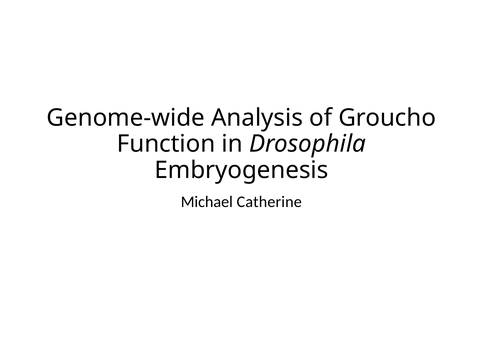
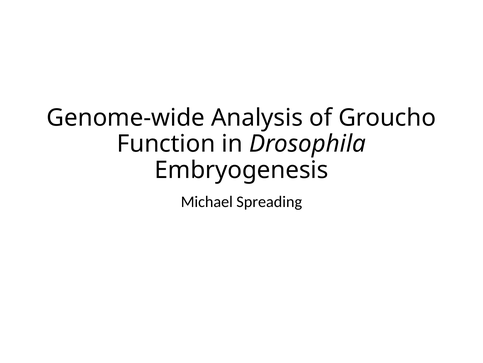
Catherine: Catherine -> Spreading
